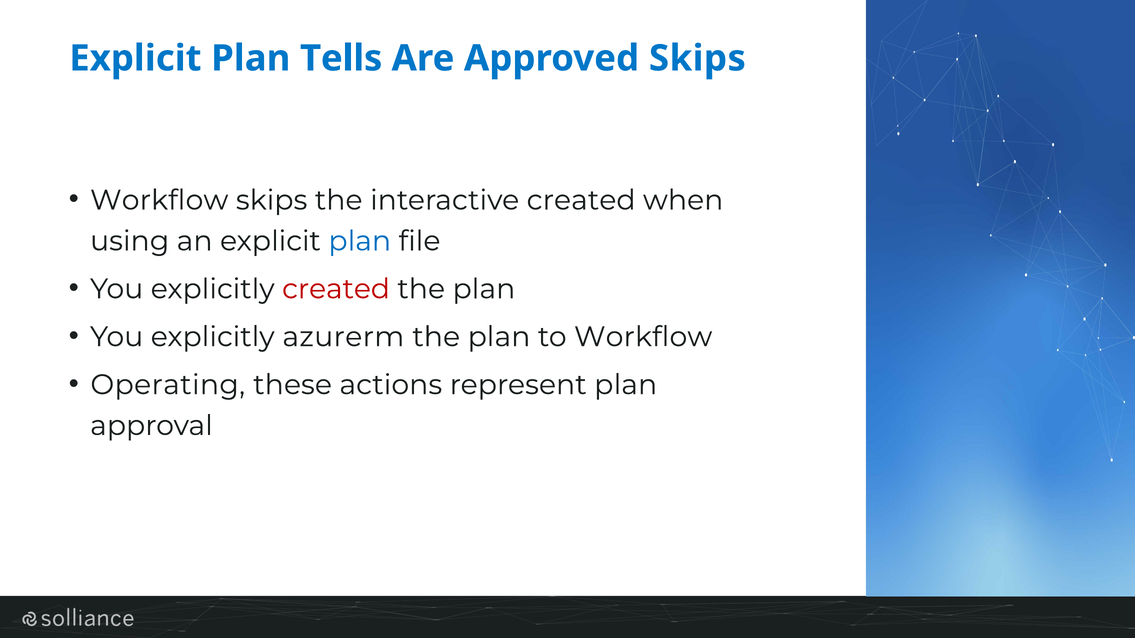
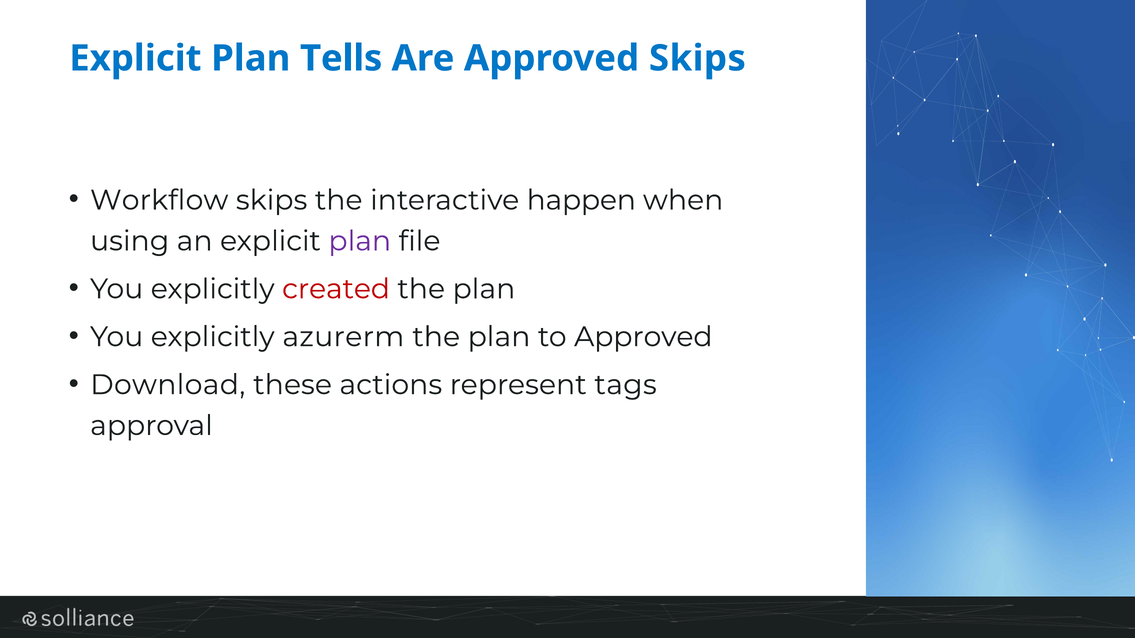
interactive created: created -> happen
plan at (360, 241) colour: blue -> purple
to Workflow: Workflow -> Approved
Operating: Operating -> Download
represent plan: plan -> tags
